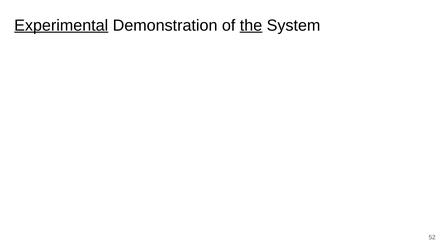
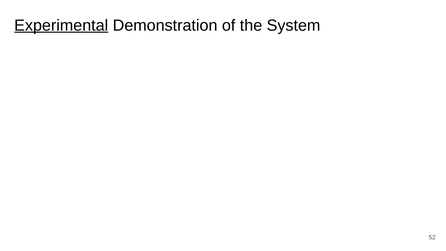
the underline: present -> none
